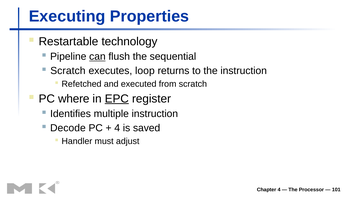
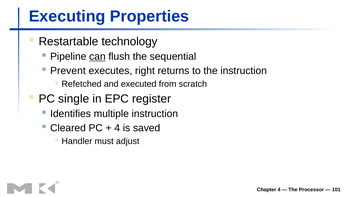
Scratch at (68, 71): Scratch -> Prevent
loop: loop -> right
where: where -> single
EPC underline: present -> none
Decode: Decode -> Cleared
